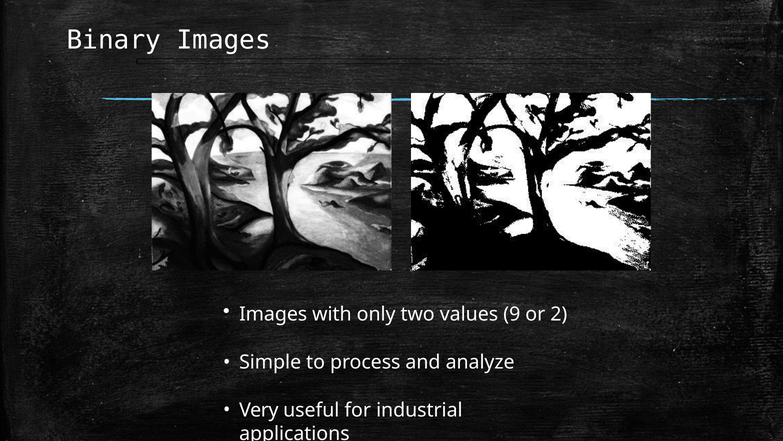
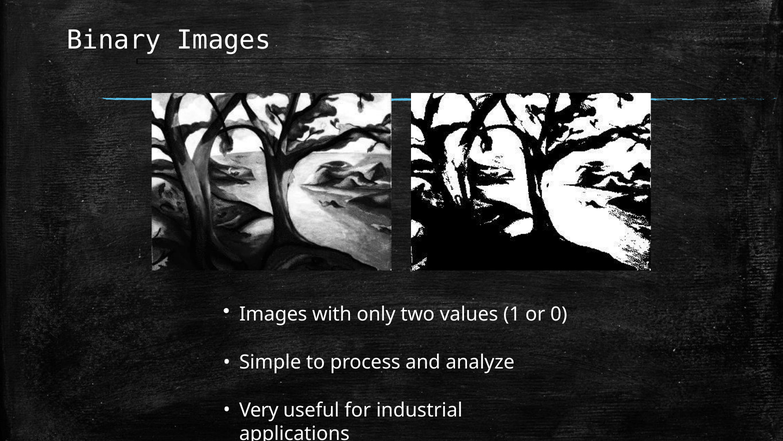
9: 9 -> 1
2: 2 -> 0
